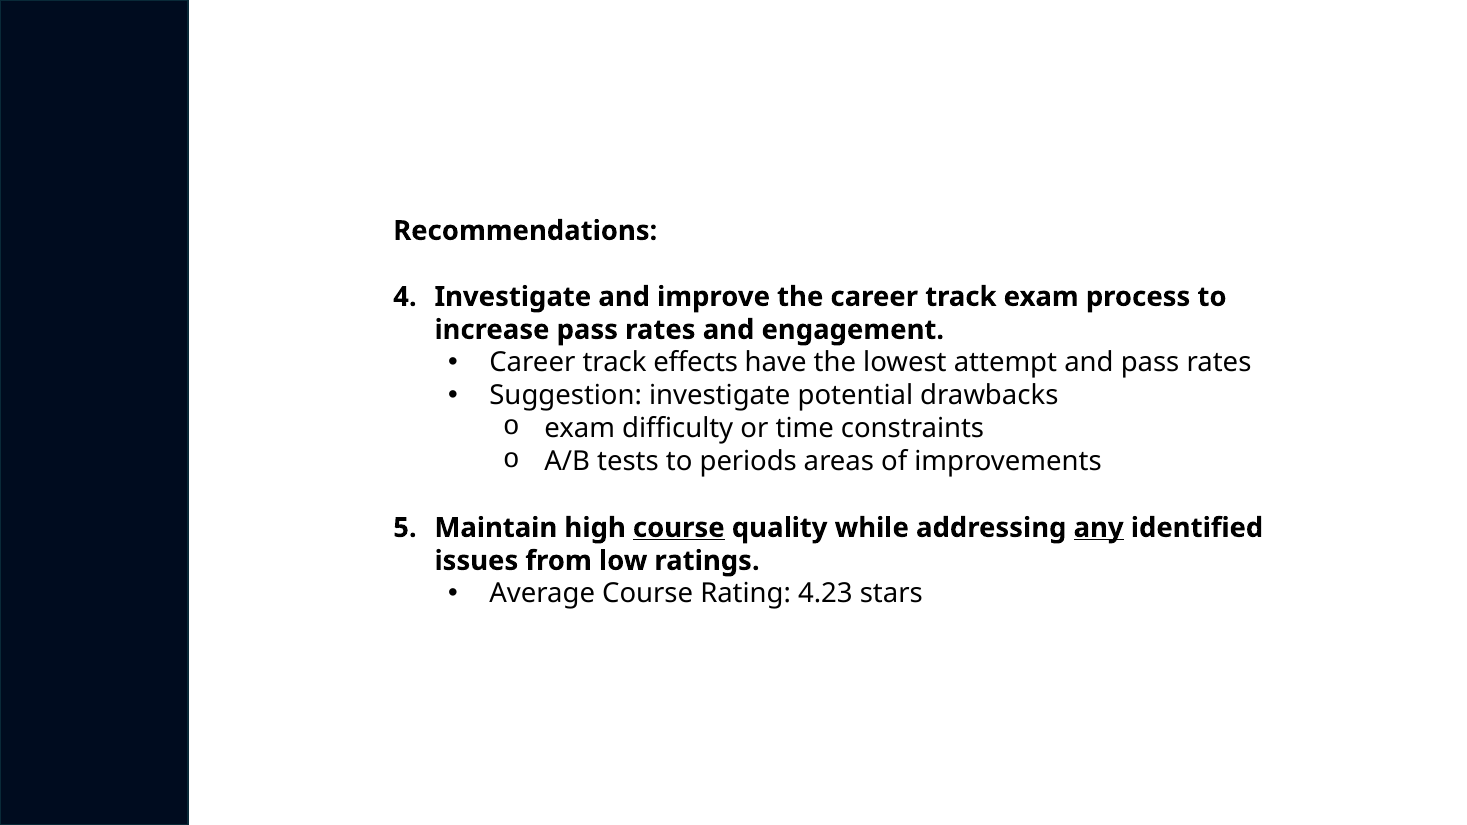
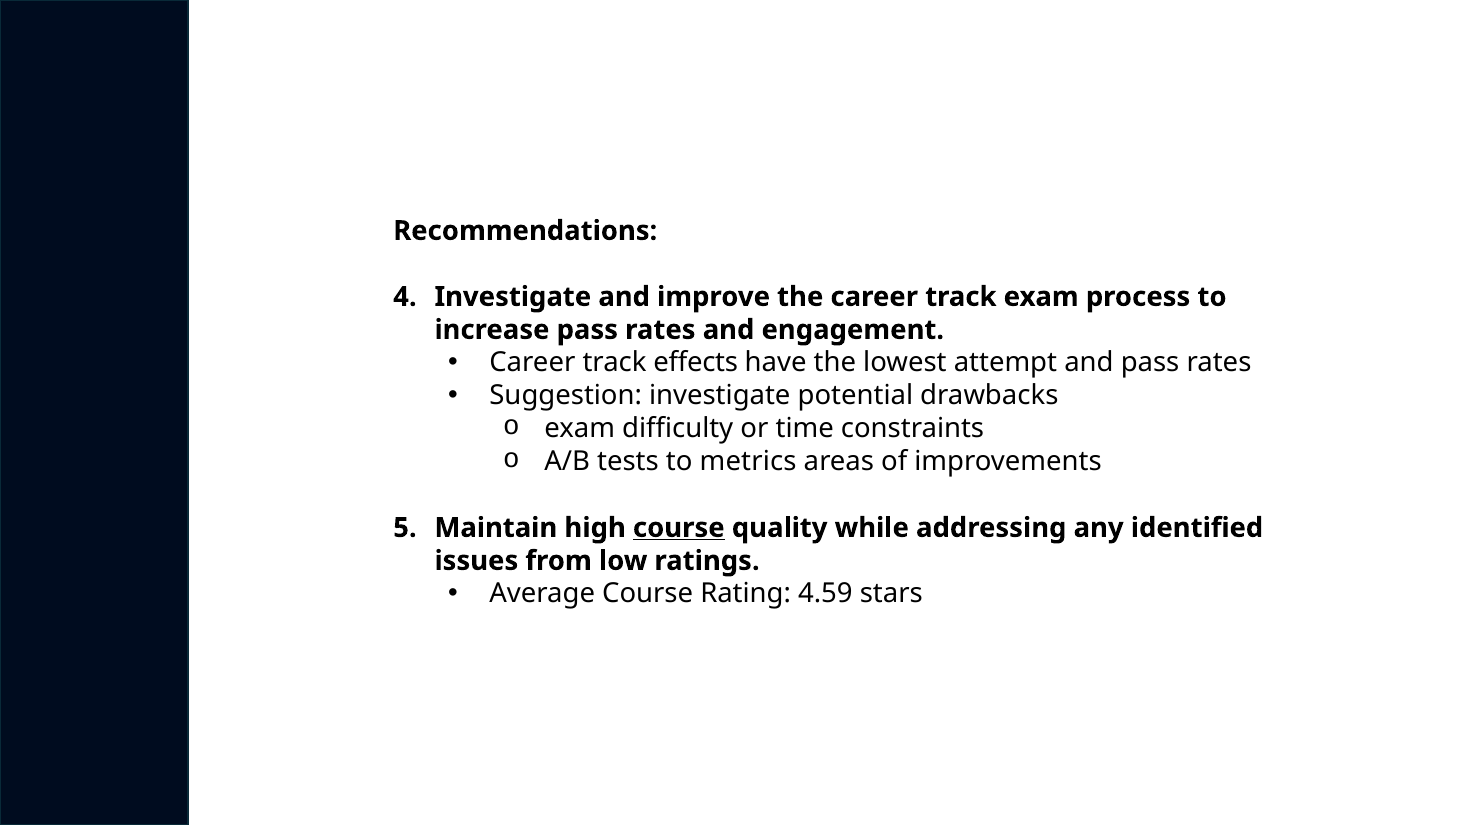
periods: periods -> metrics
any underline: present -> none
4.23: 4.23 -> 4.59
